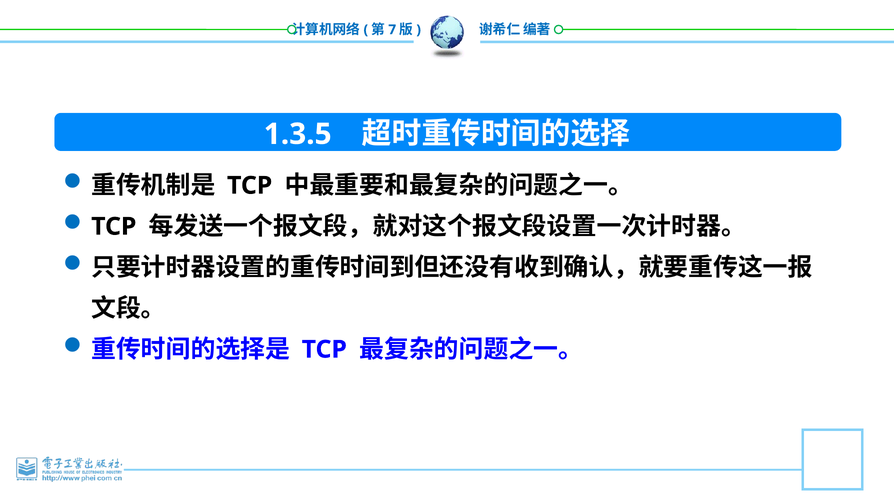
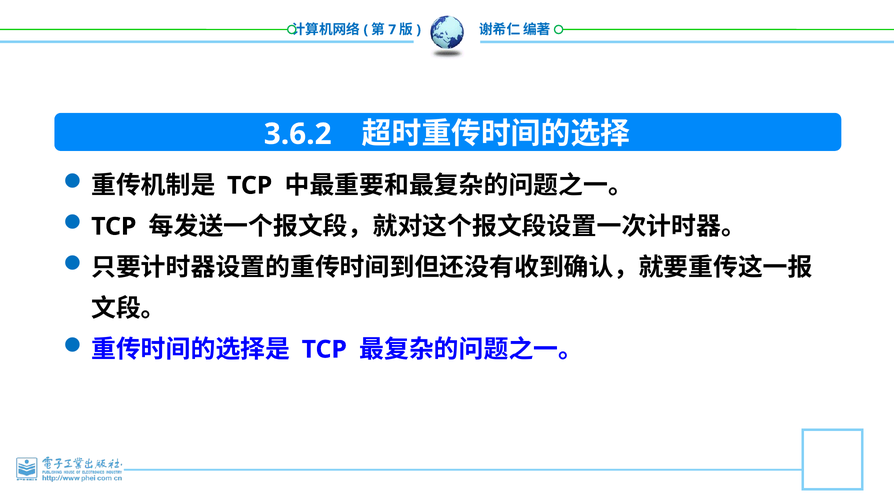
1.3.5: 1.3.5 -> 3.6.2
